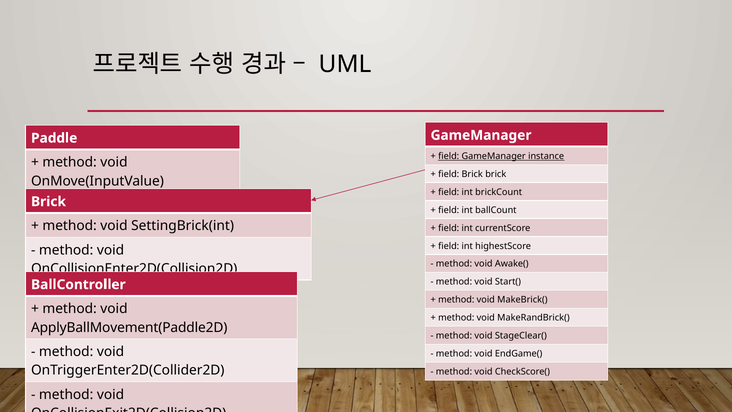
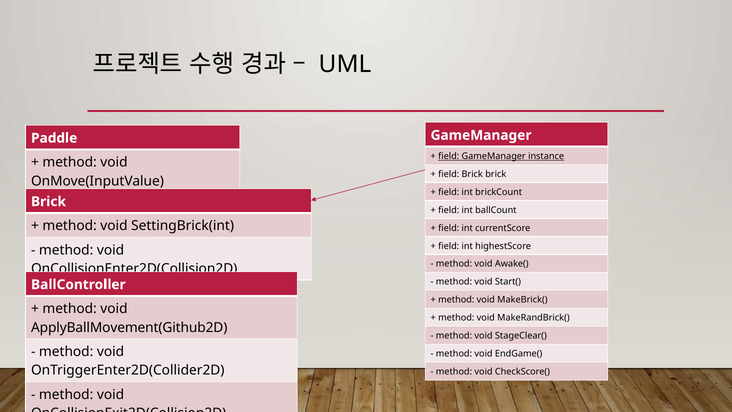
ApplyBallMovement(Paddle2D: ApplyBallMovement(Paddle2D -> ApplyBallMovement(Github2D
